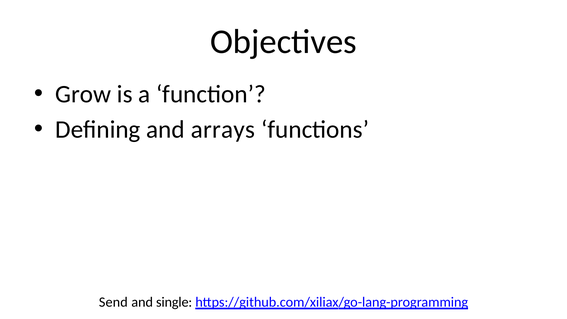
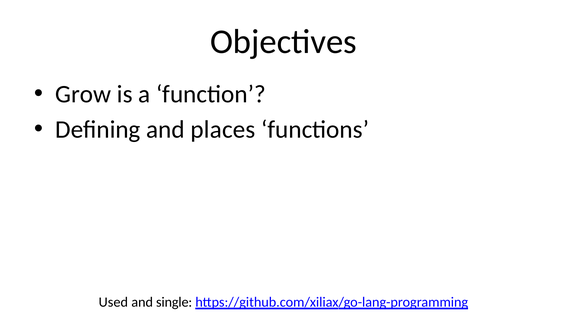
arrays: arrays -> places
Send: Send -> Used
